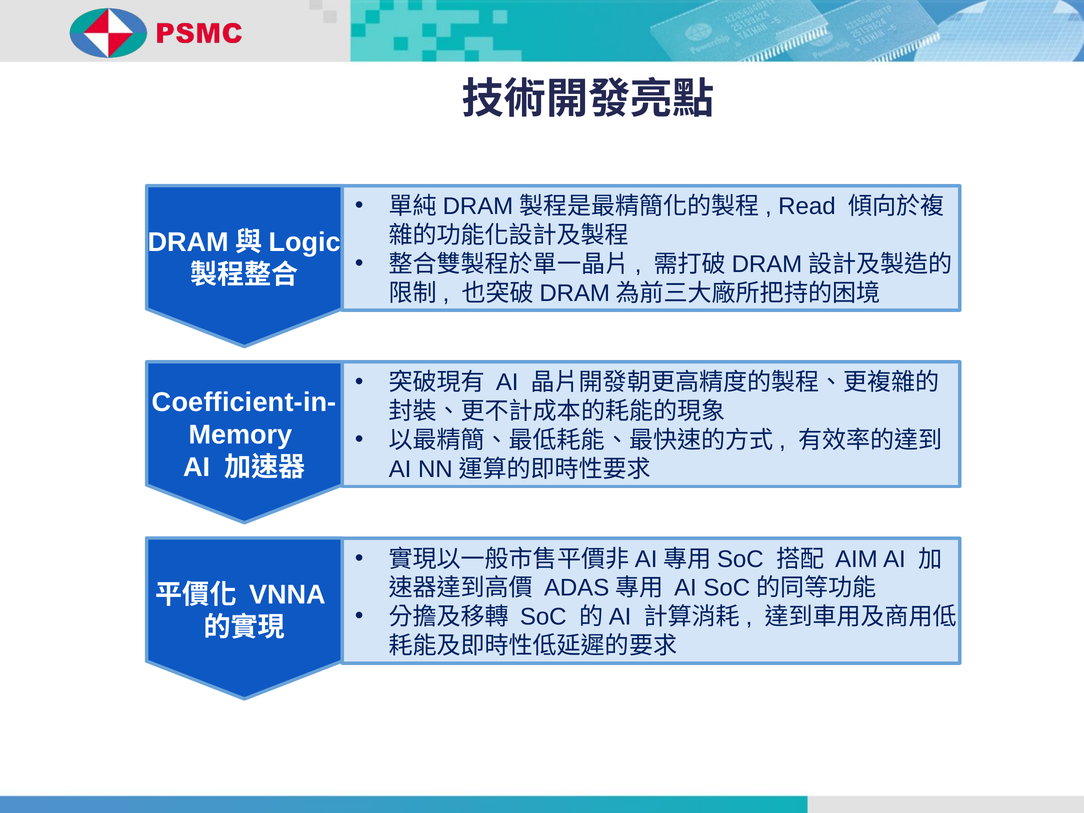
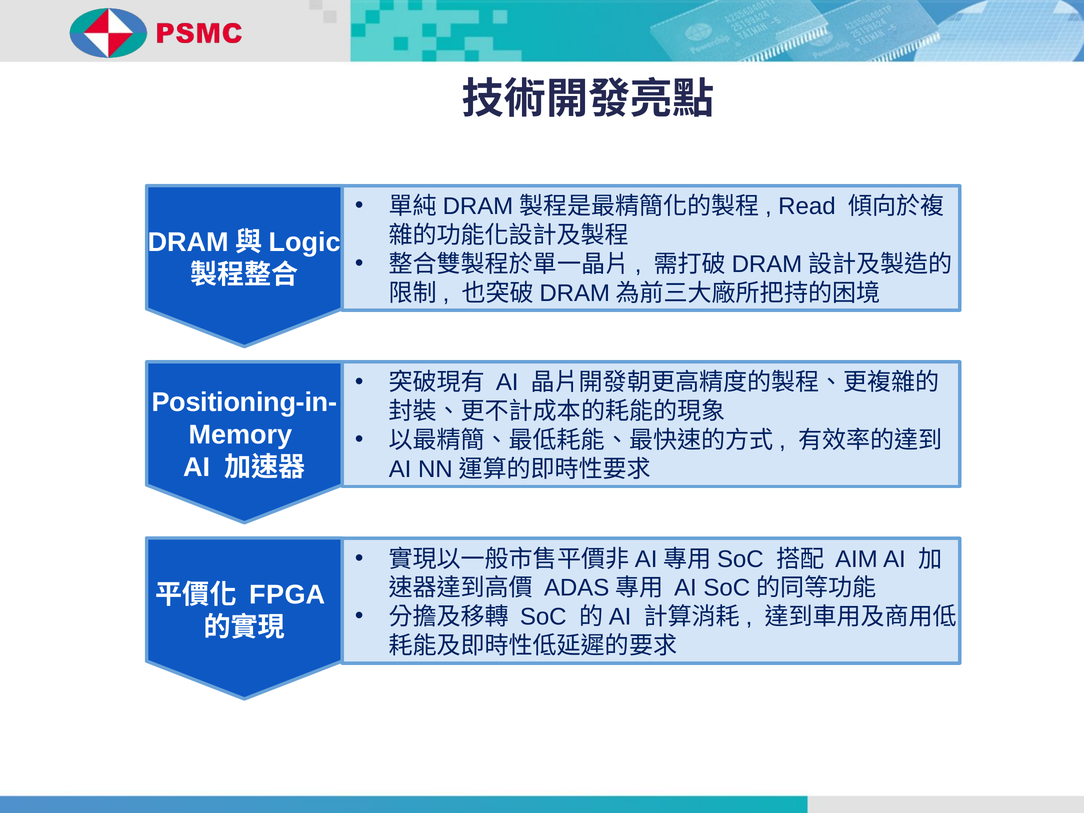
Coefficient-in-: Coefficient-in- -> Positioning-in-
VNNA: VNNA -> FPGA
